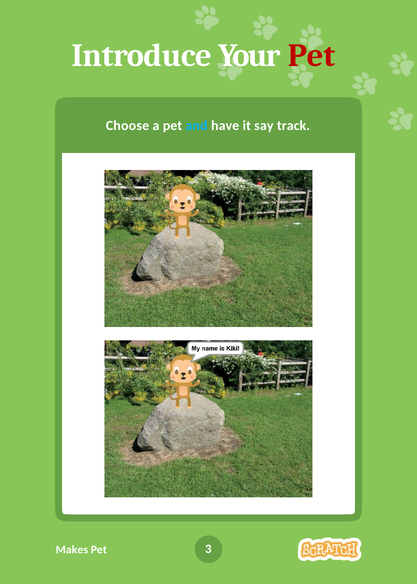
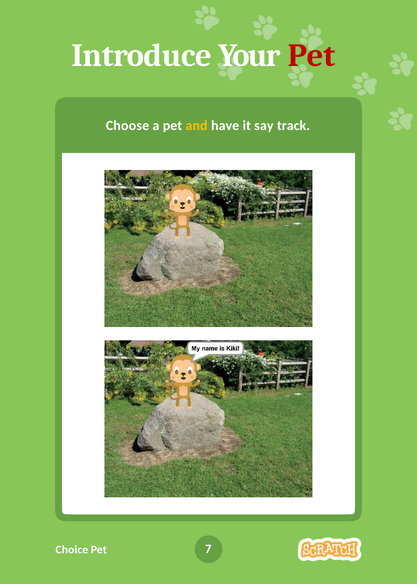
and colour: light blue -> yellow
Makes: Makes -> Choice
3: 3 -> 7
